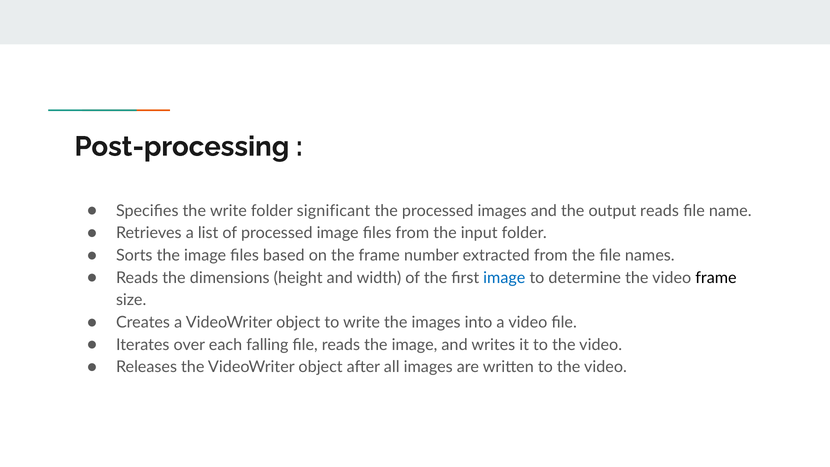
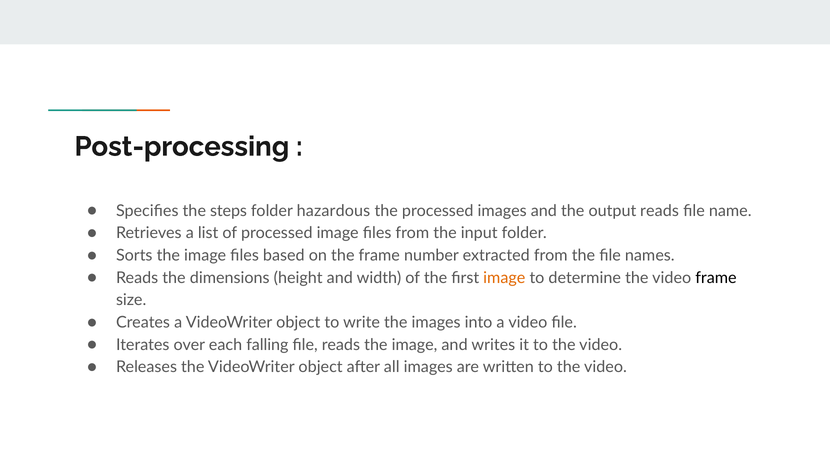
the write: write -> steps
significant: significant -> hazardous
image at (504, 278) colour: blue -> orange
